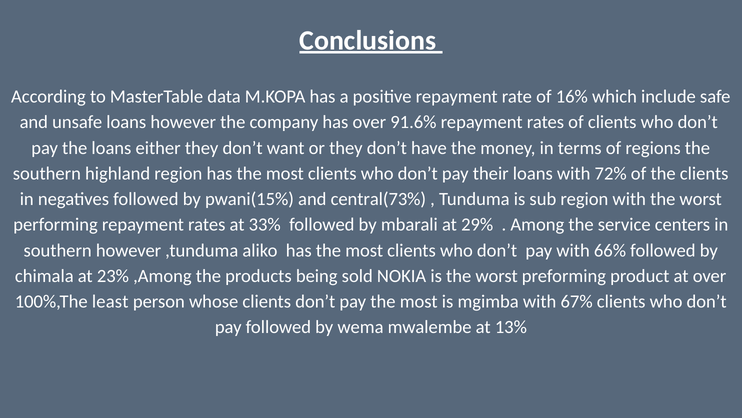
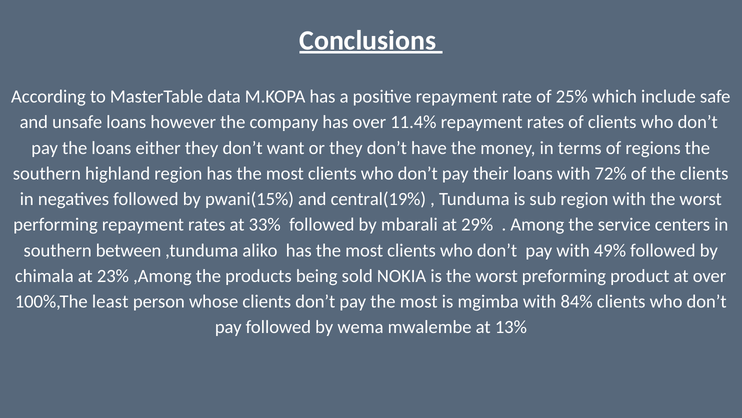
16%: 16% -> 25%
91.6%: 91.6% -> 11.4%
central(73%: central(73% -> central(19%
southern however: however -> between
66%: 66% -> 49%
67%: 67% -> 84%
